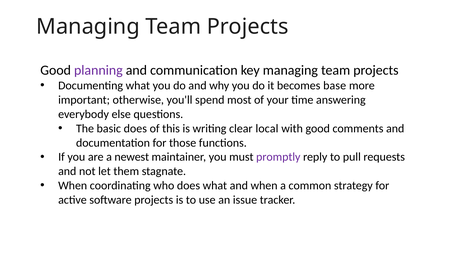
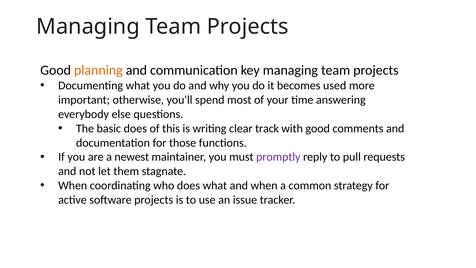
planning colour: purple -> orange
base: base -> used
local: local -> track
